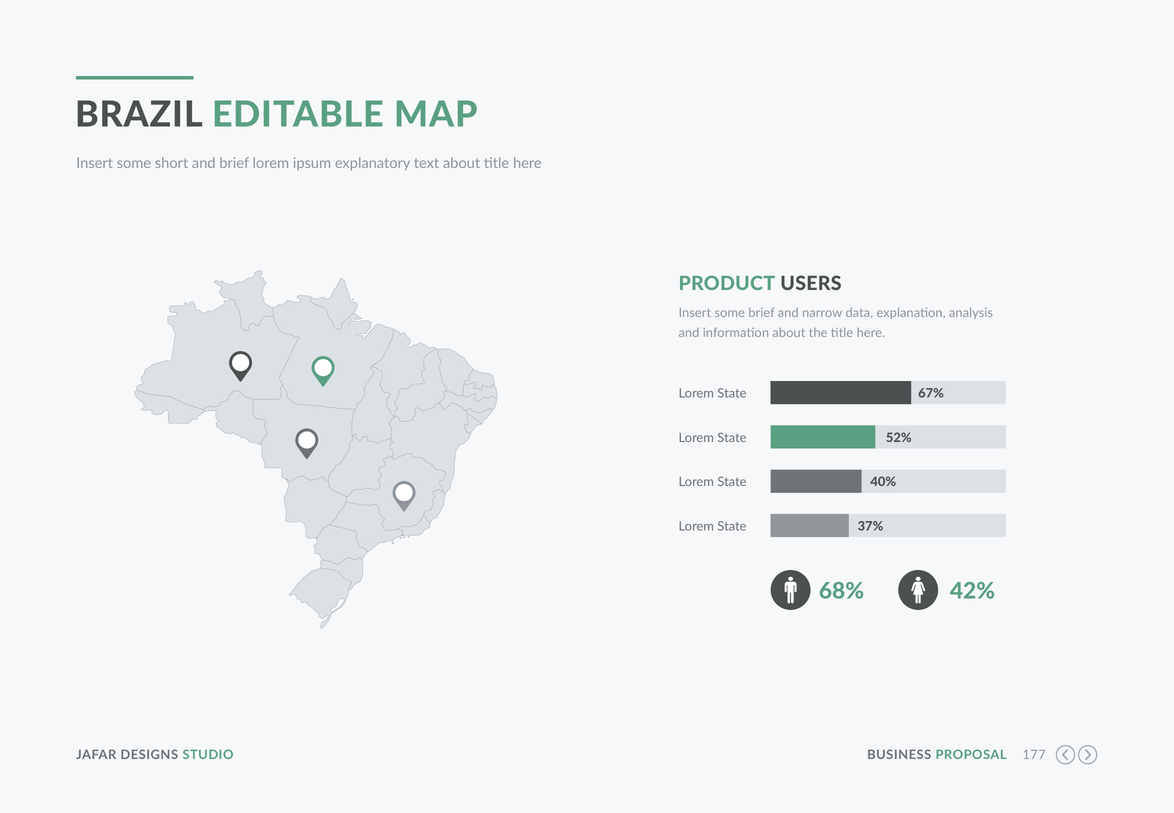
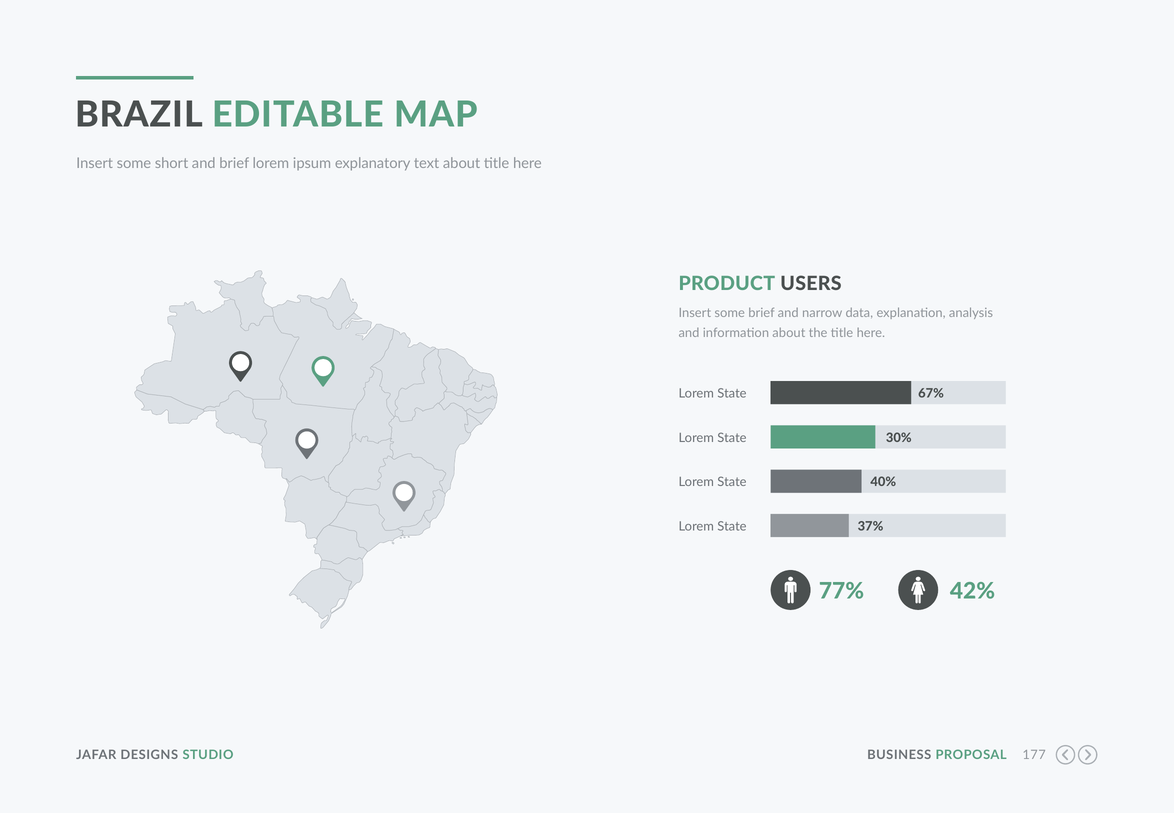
52%: 52% -> 30%
68%: 68% -> 77%
